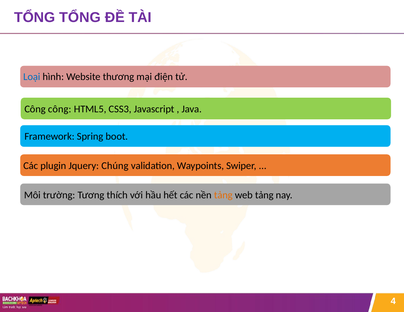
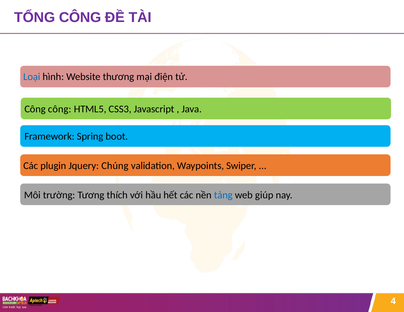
TỔNG TỔNG: TỔNG -> CÔNG
tảng at (223, 195) colour: orange -> blue
web tảng: tảng -> giúp
